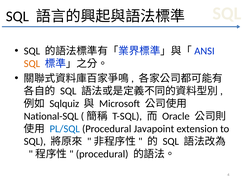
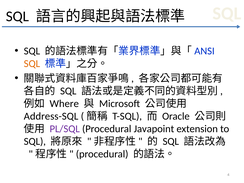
Sqlquiz: Sqlquiz -> Where
National-SQL: National-SQL -> Address-SQL
PL/SQL colour: blue -> purple
